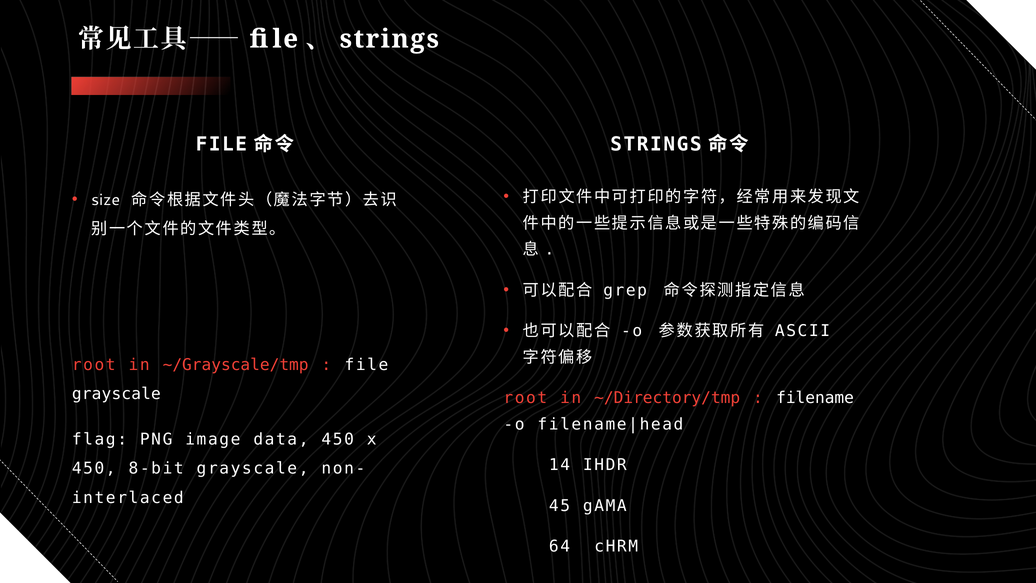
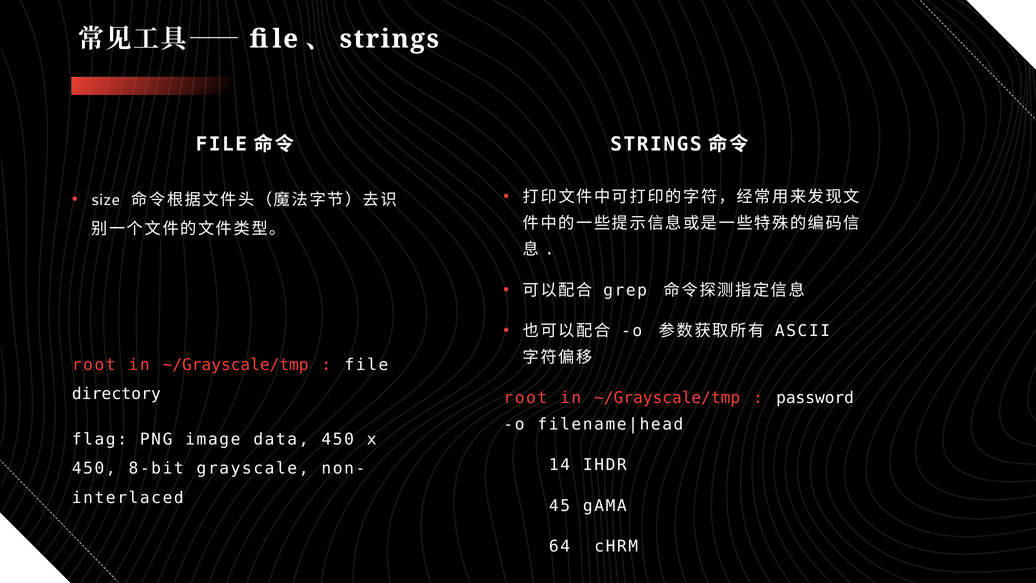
grayscale at (116, 394): grayscale -> directory
~/Directory/tmp at (667, 398): ~/Directory/tmp -> ~/Grayscale/tmp
filename: filename -> password
